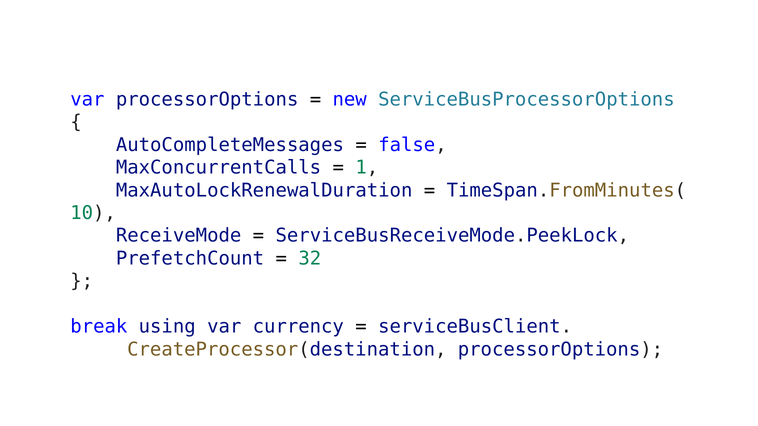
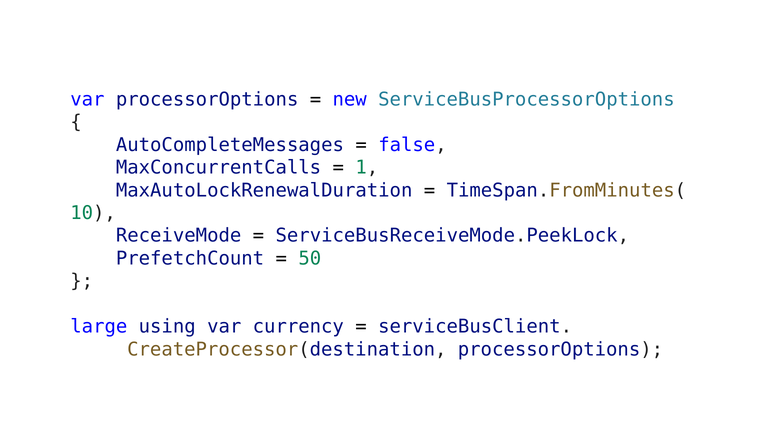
32: 32 -> 50
break: break -> large
